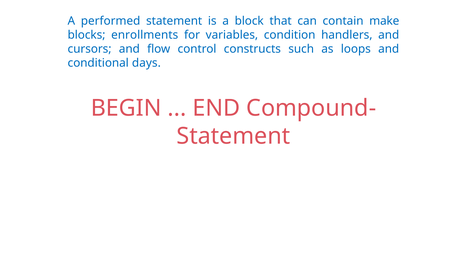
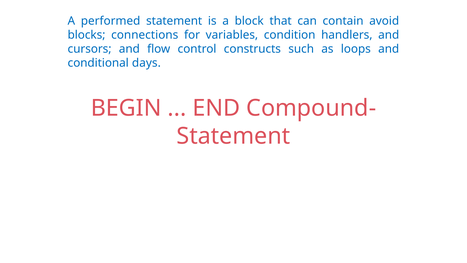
make: make -> avoid
enrollments: enrollments -> connections
